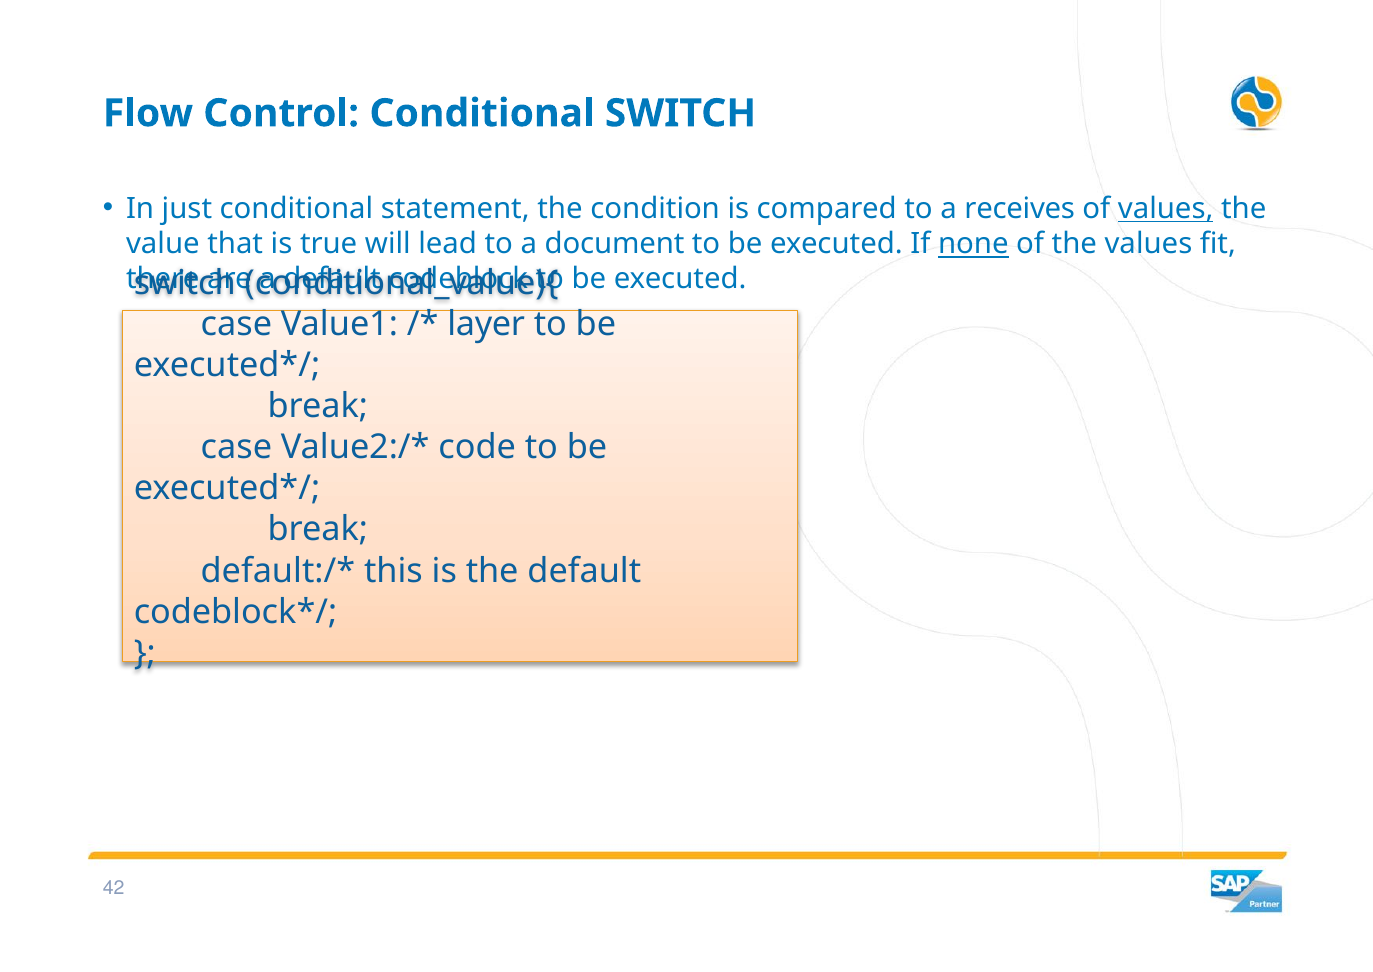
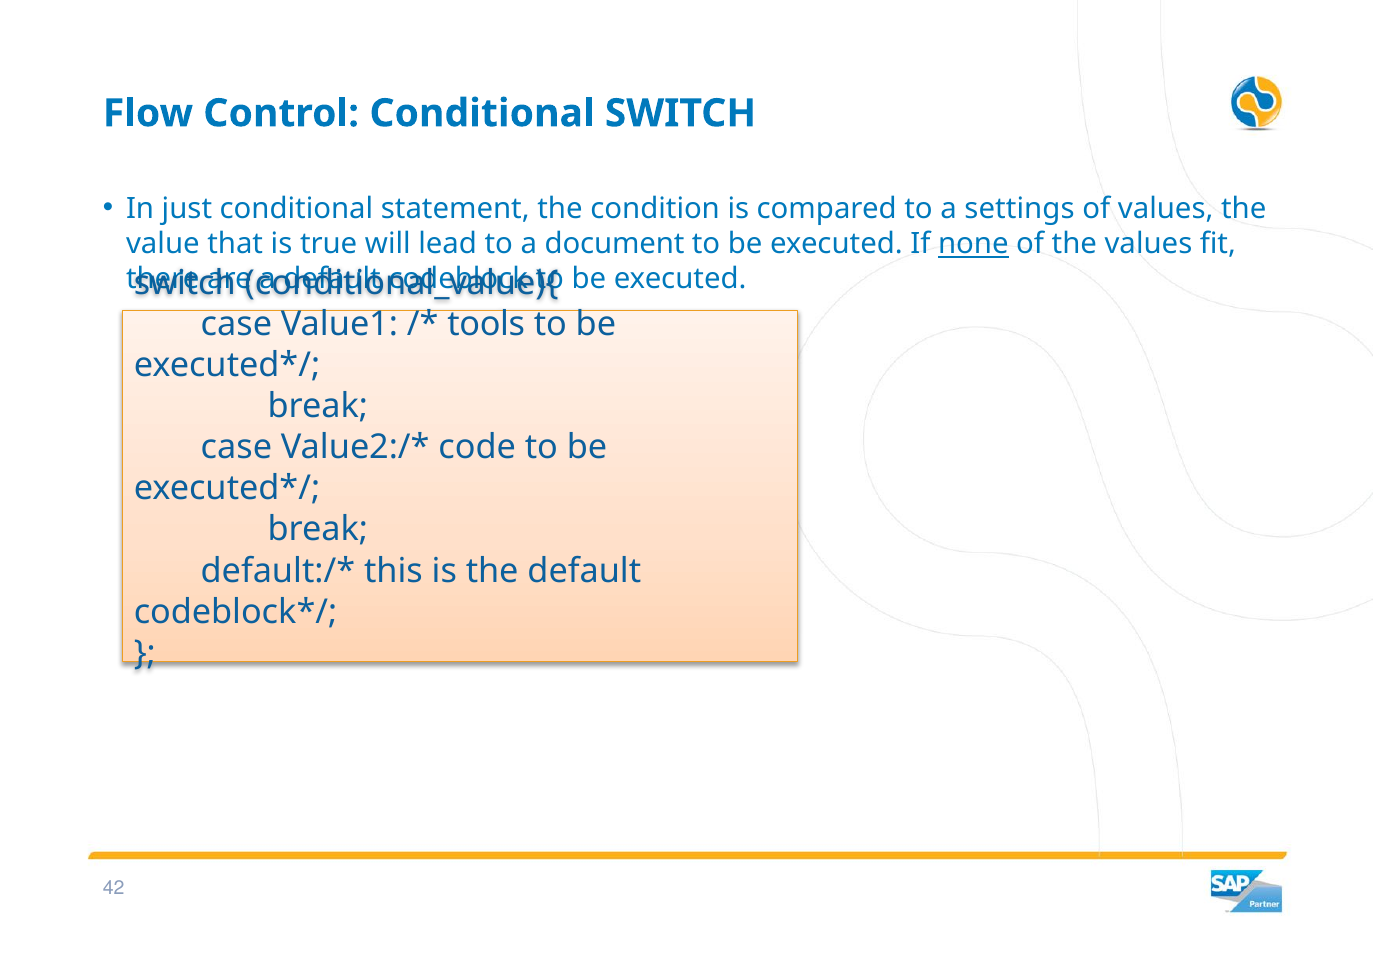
receives: receives -> settings
values at (1166, 209) underline: present -> none
layer: layer -> tools
